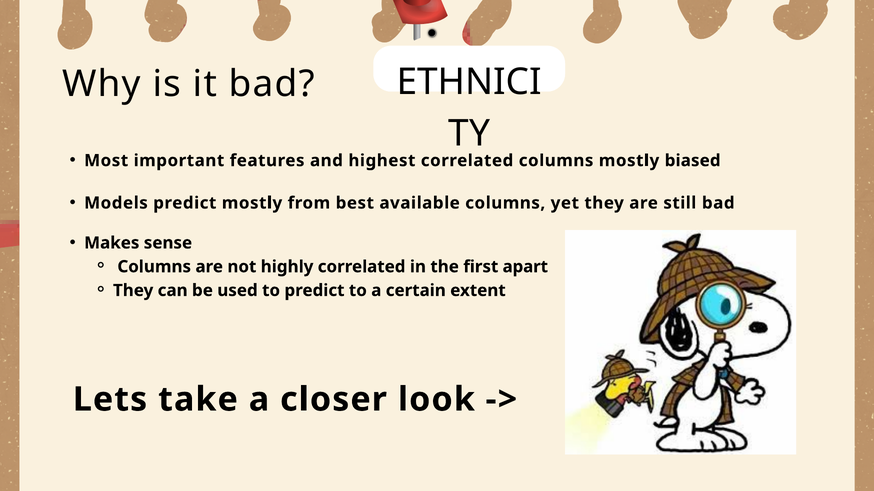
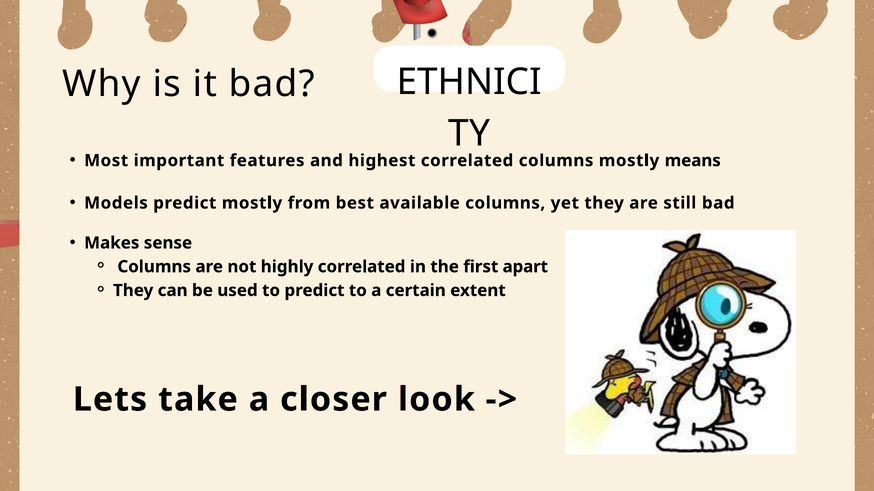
biased: biased -> means
